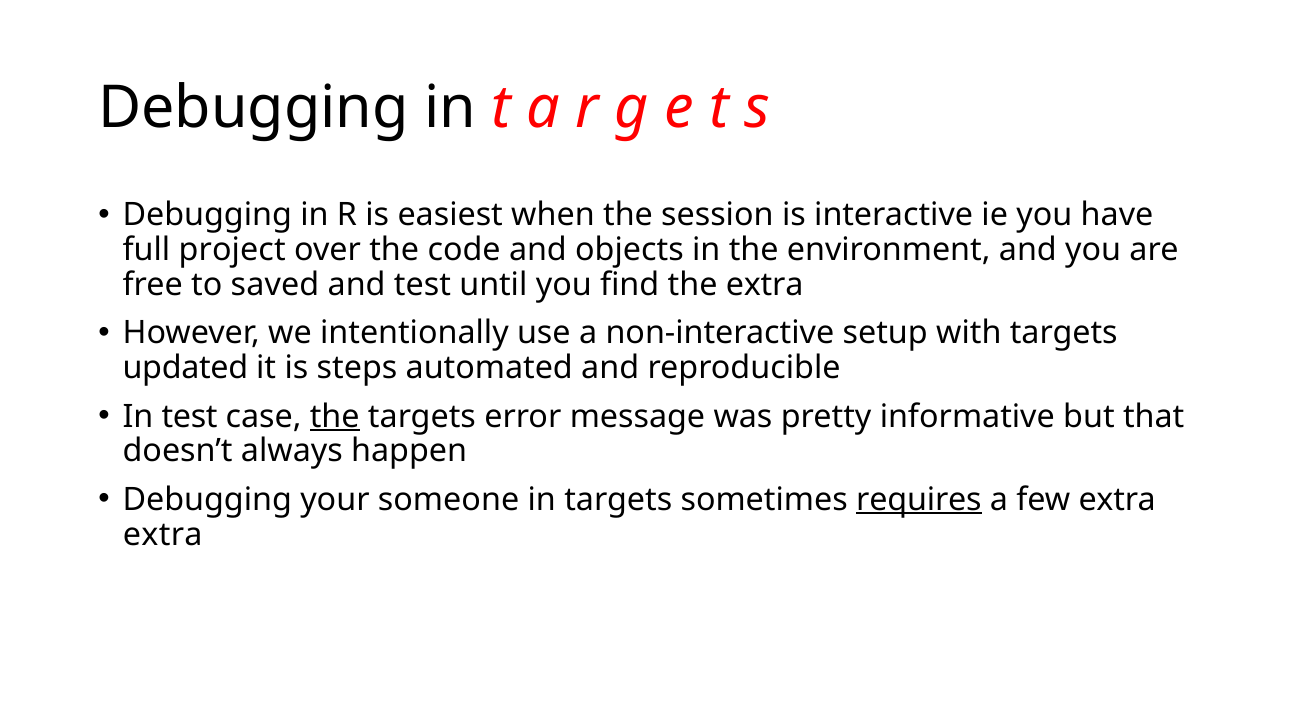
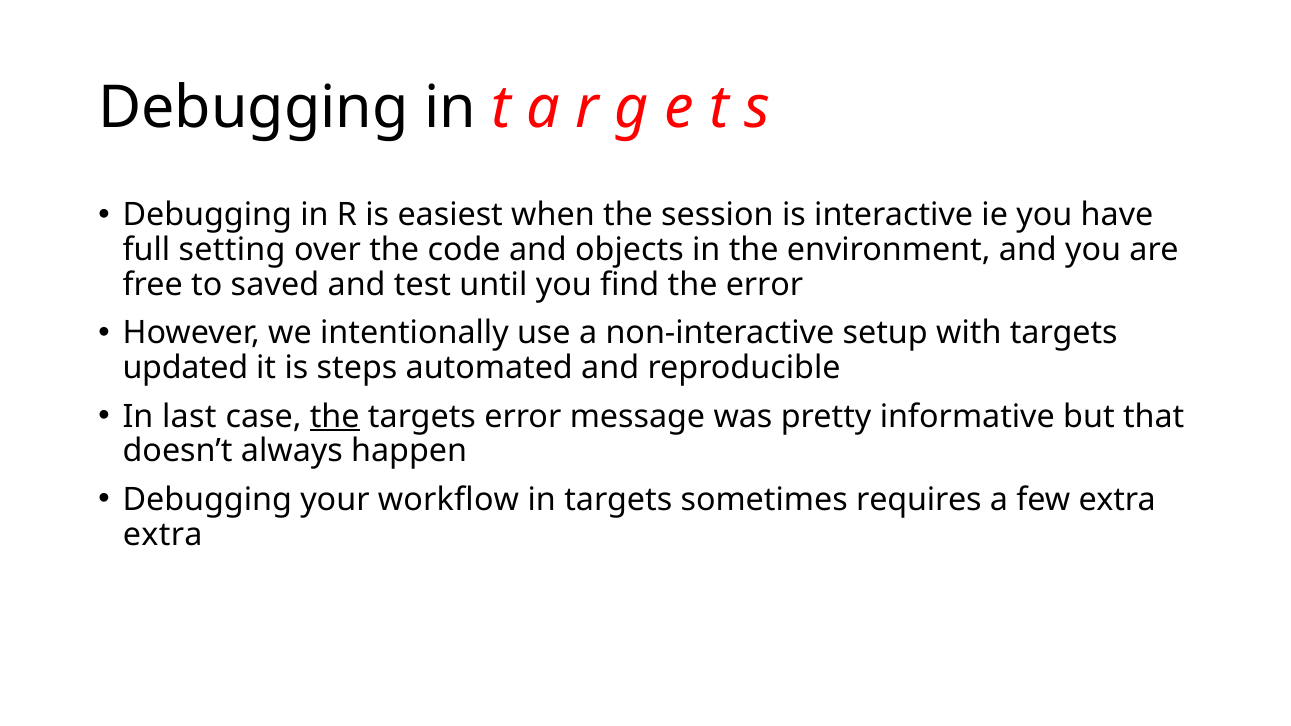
project: project -> setting
the extra: extra -> error
In test: test -> last
someone: someone -> workflow
requires underline: present -> none
